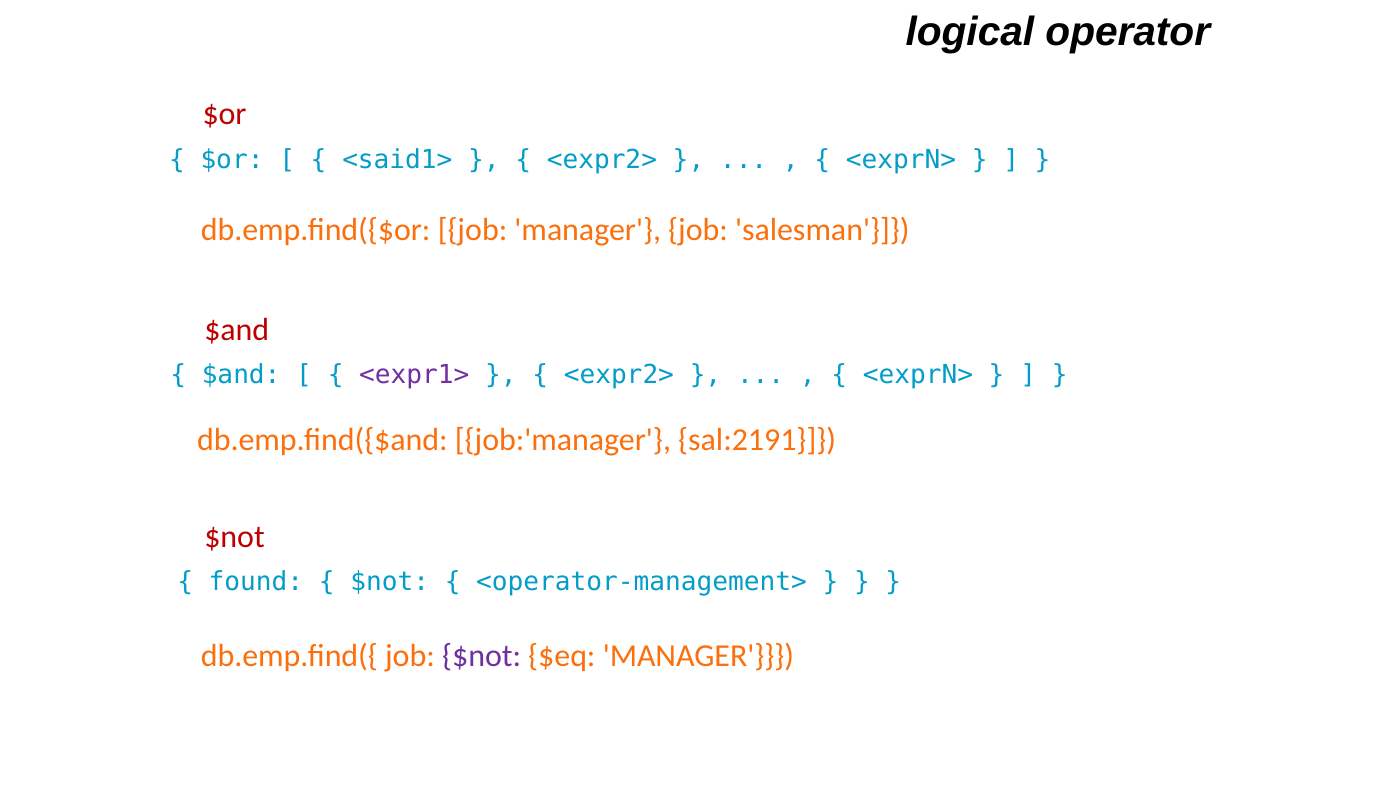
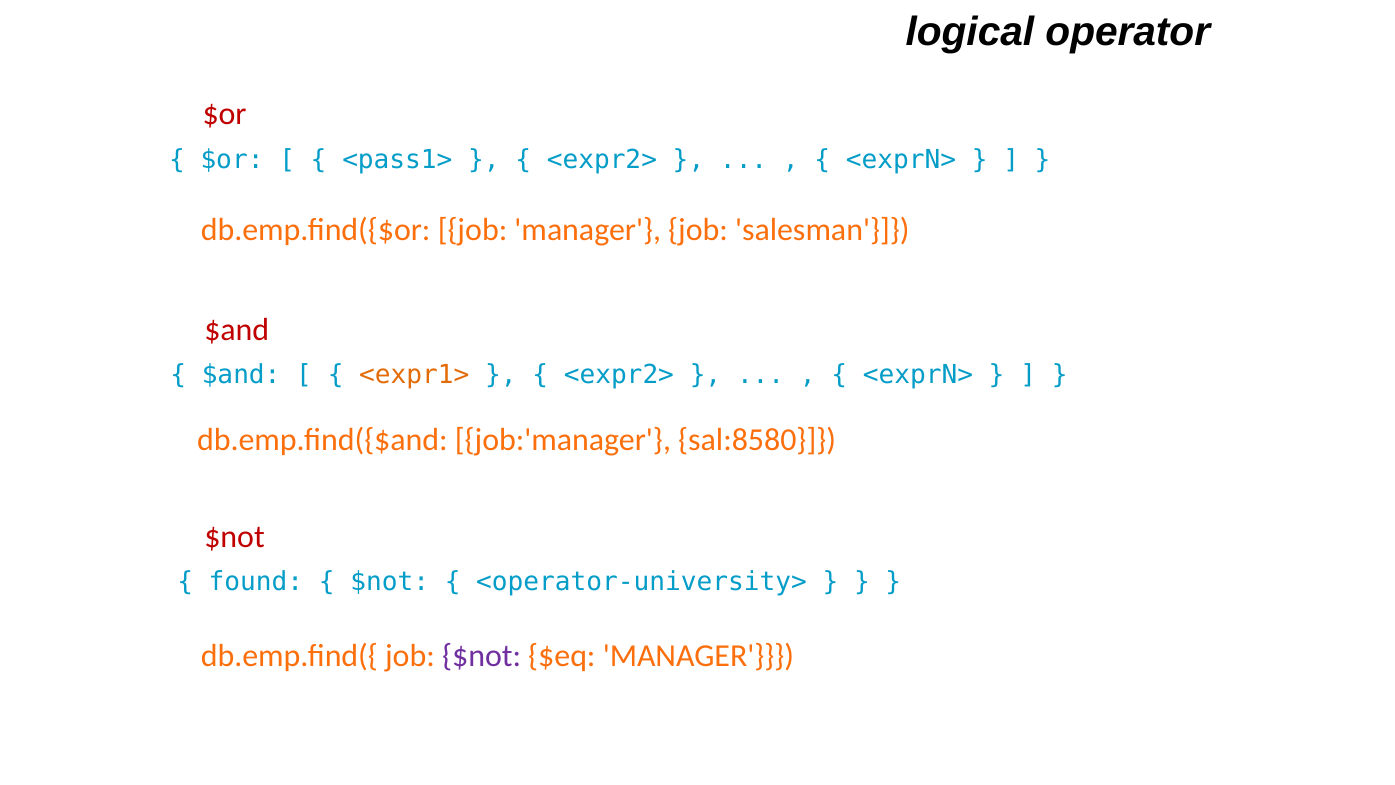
<said1>: <said1> -> <pass1>
<expr1> colour: purple -> orange
sal:2191: sal:2191 -> sal:8580
<operator-management>: <operator-management> -> <operator-university>
